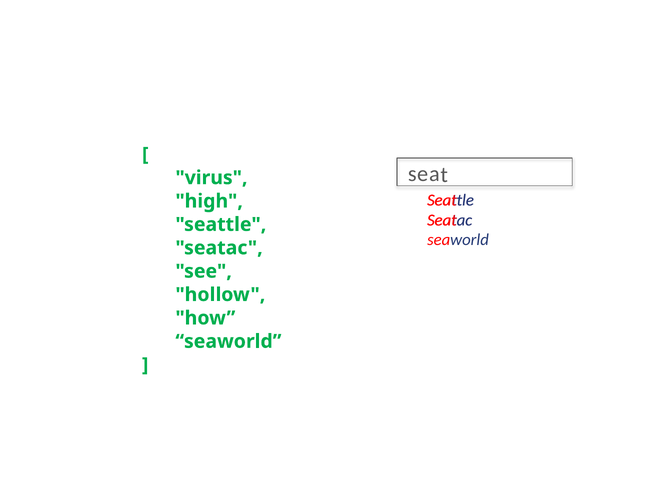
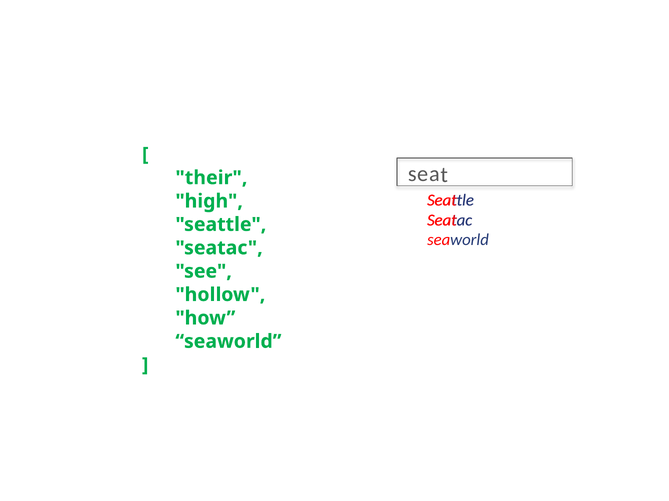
virus: virus -> their
